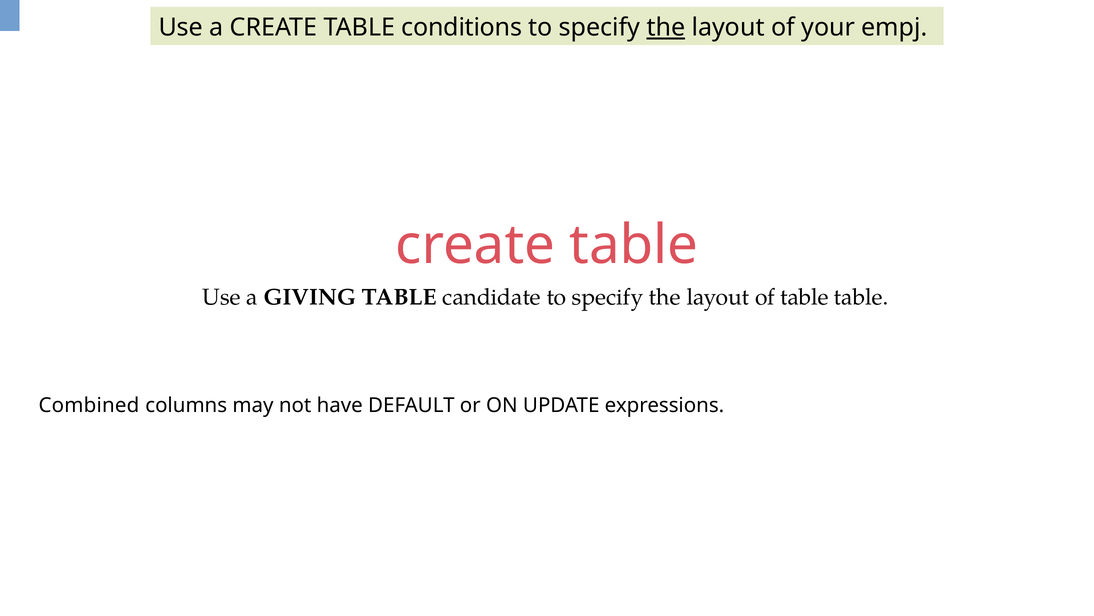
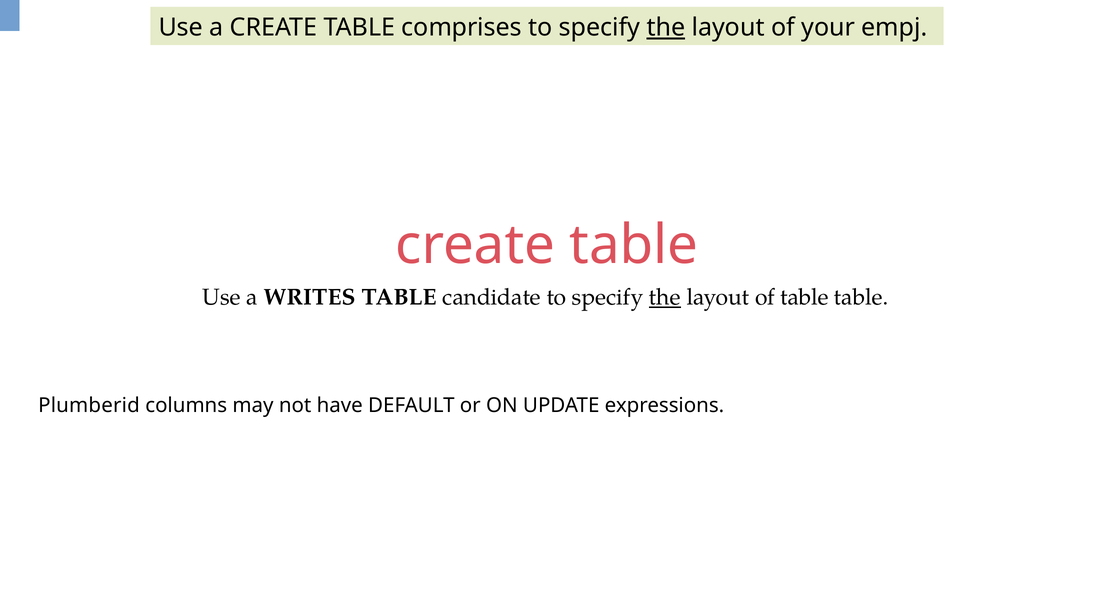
conditions: conditions -> comprises
GIVING: GIVING -> WRITES
the at (665, 297) underline: none -> present
Combined: Combined -> Plumberid
